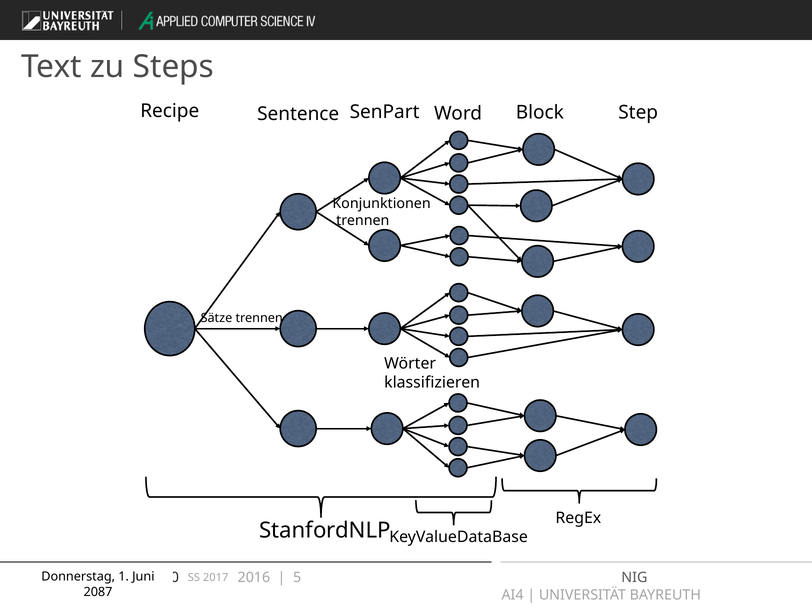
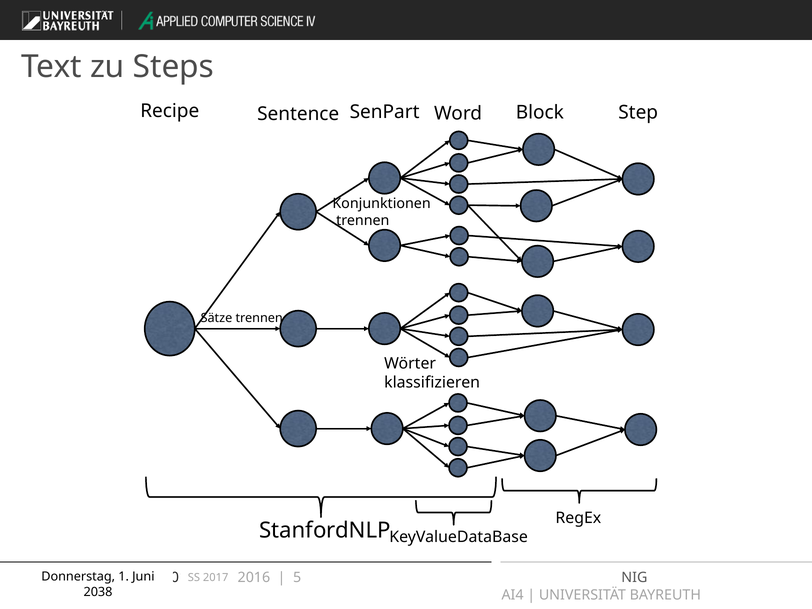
2087: 2087 -> 2038
